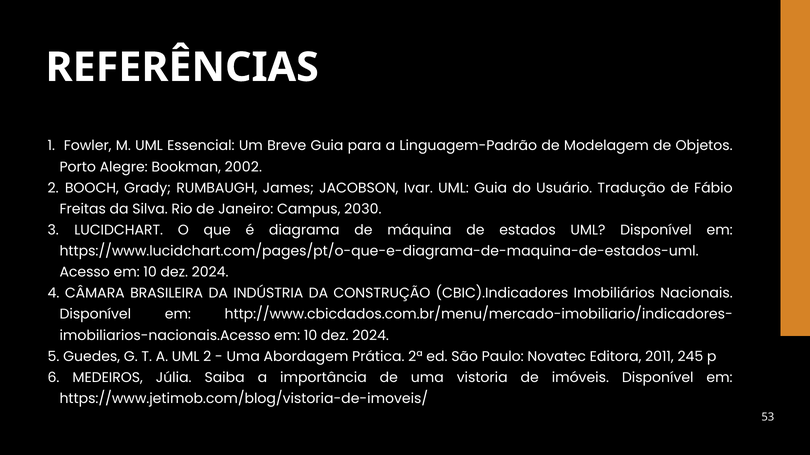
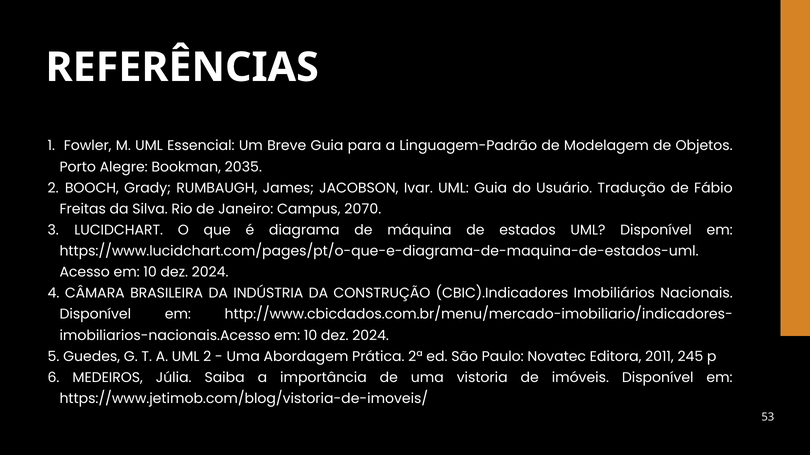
2002: 2002 -> 2035
2030: 2030 -> 2070
